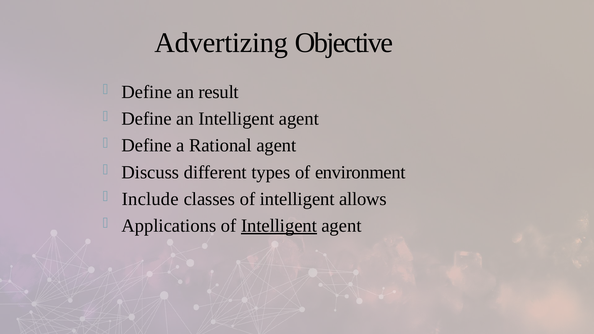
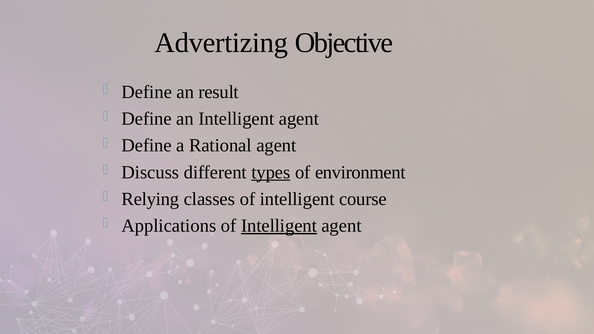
types underline: none -> present
Include: Include -> Relying
allows: allows -> course
